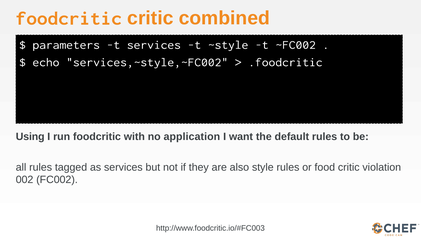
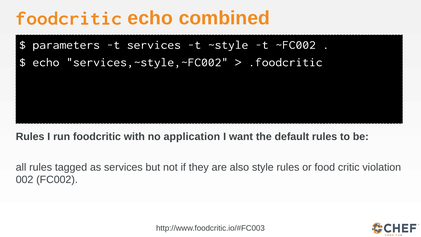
foodcritic critic: critic -> echo
Using at (30, 137): Using -> Rules
